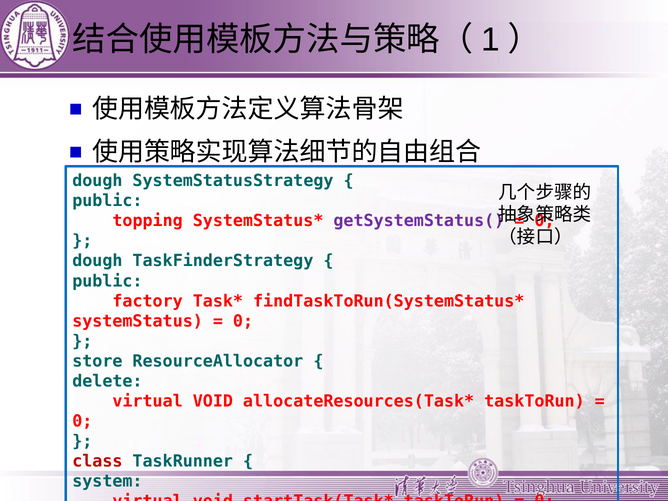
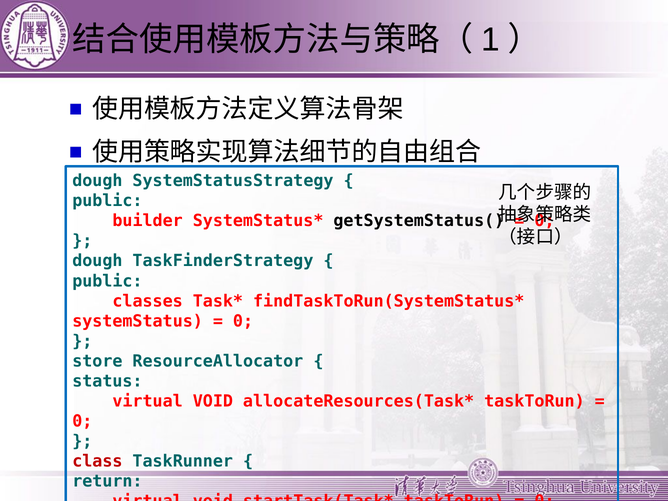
topping: topping -> builder
getSystemStatus( colour: purple -> black
factory: factory -> classes
delete: delete -> status
system: system -> return
